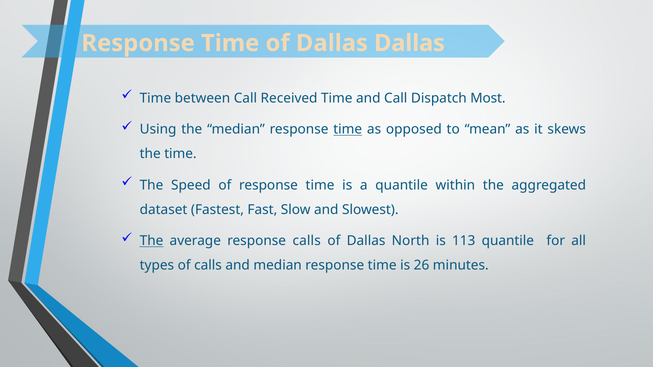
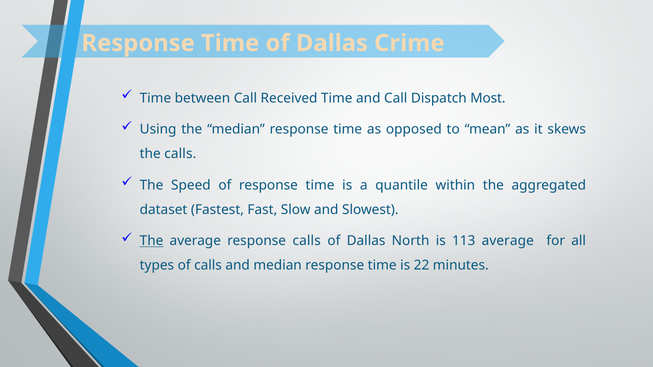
Dallas Dallas: Dallas -> Crime
time at (348, 129) underline: present -> none
the time: time -> calls
113 quantile: quantile -> average
26: 26 -> 22
